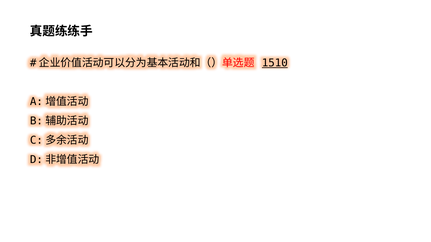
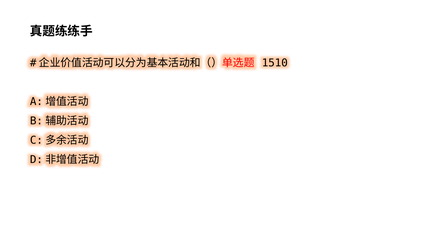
1510 underline: present -> none
